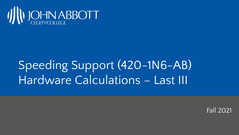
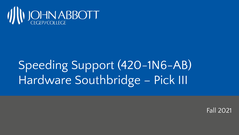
Calculations: Calculations -> Southbridge
Last: Last -> Pick
